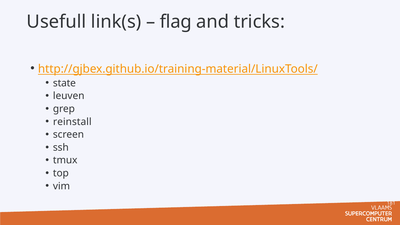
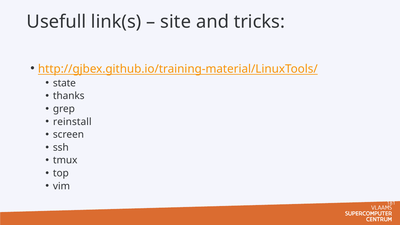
flag: flag -> site
leuven: leuven -> thanks
